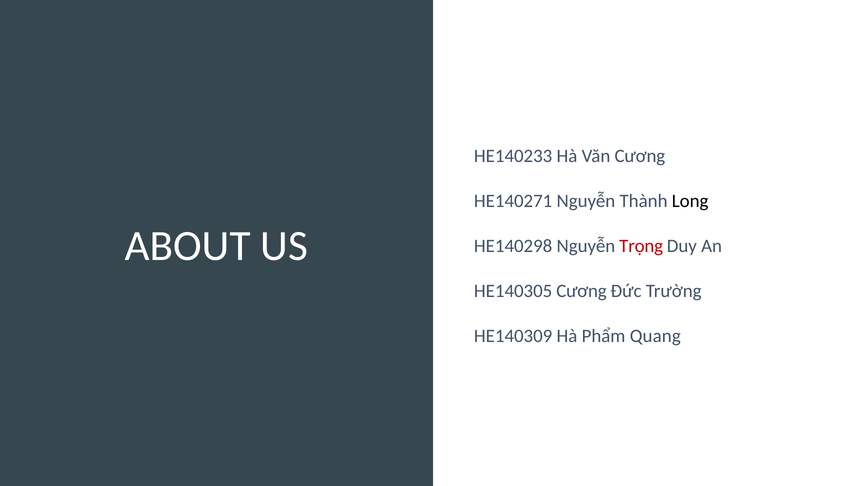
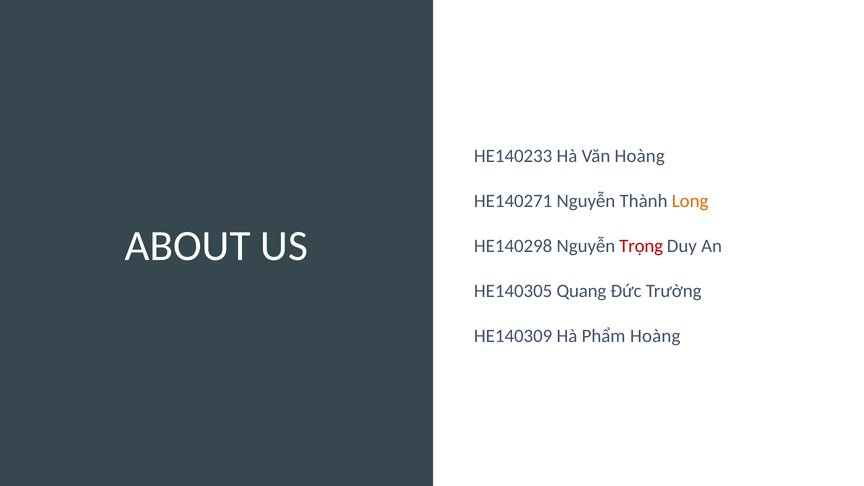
Văn Cương: Cương -> Hoàng
Long colour: black -> orange
HE140305 Cương: Cương -> Quang
Phẩm Quang: Quang -> Hoàng
